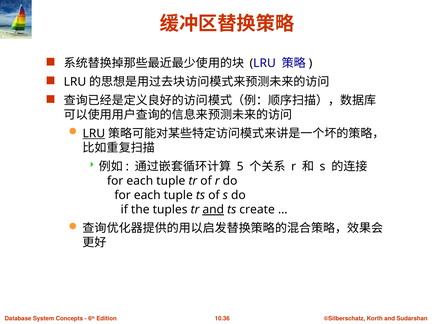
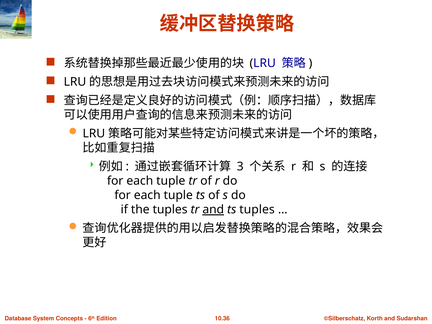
LRU at (94, 133) underline: present -> none
5: 5 -> 3
ts create: create -> tuples
